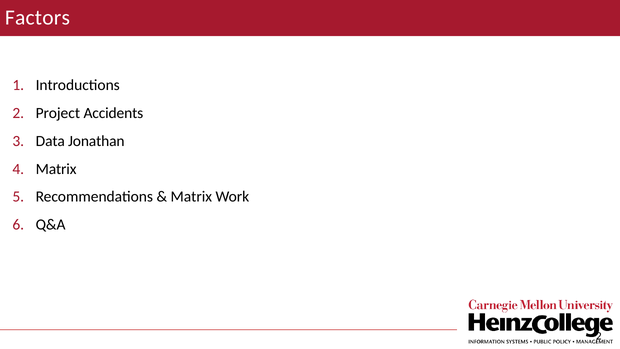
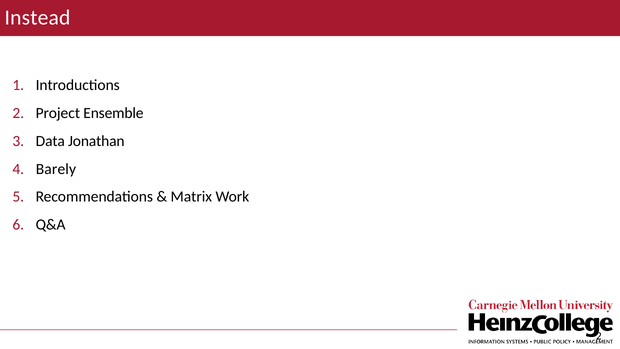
Factors: Factors -> Instead
Accidents: Accidents -> Ensemble
Matrix at (56, 169): Matrix -> Barely
